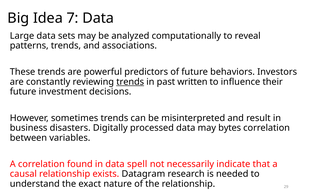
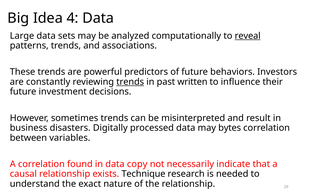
7: 7 -> 4
reveal underline: none -> present
spell: spell -> copy
Datagram: Datagram -> Technique
